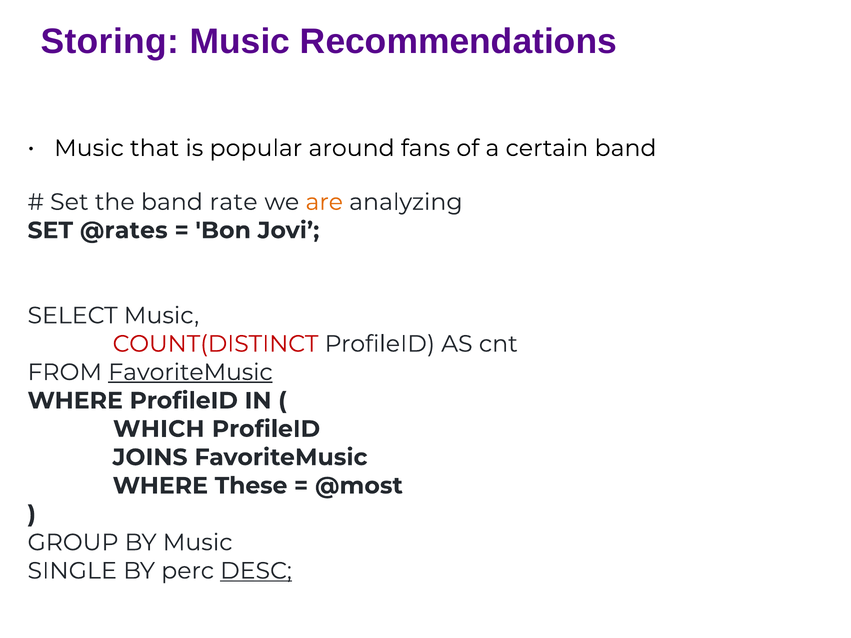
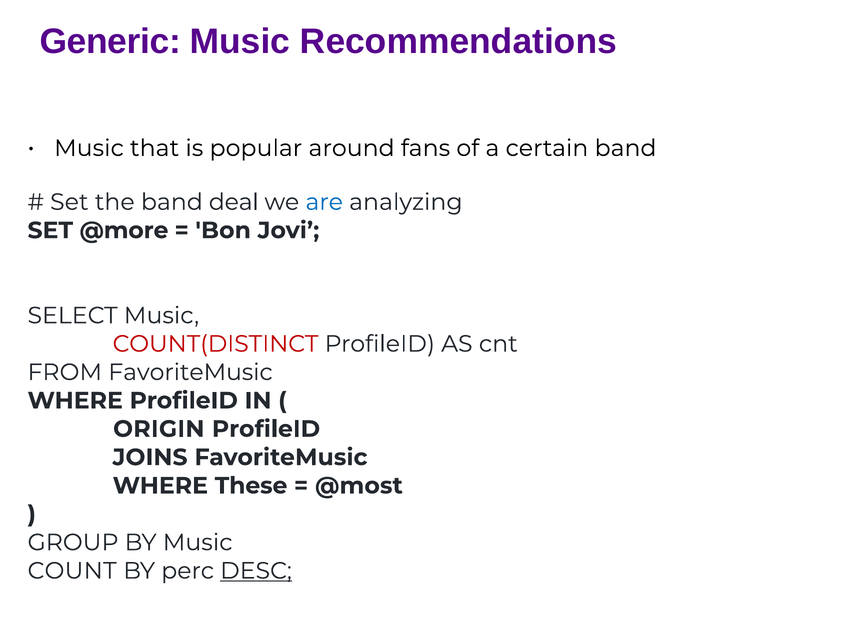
Storing: Storing -> Generic
rate: rate -> deal
are colour: orange -> blue
@rates: @rates -> @more
FavoriteMusic at (190, 372) underline: present -> none
WHICH: WHICH -> ORIGIN
SINGLE: SINGLE -> COUNT
